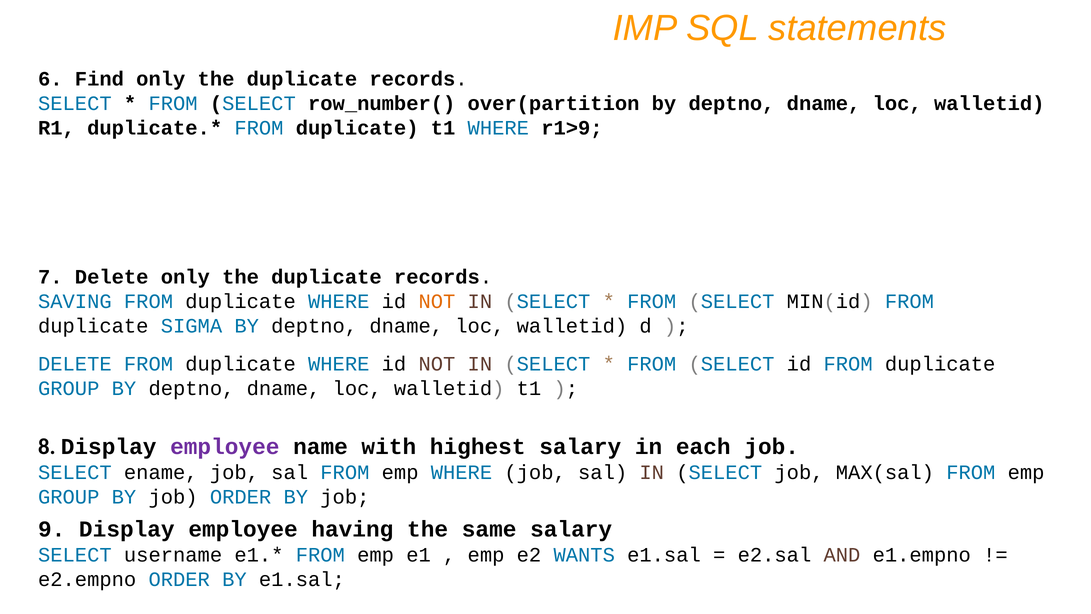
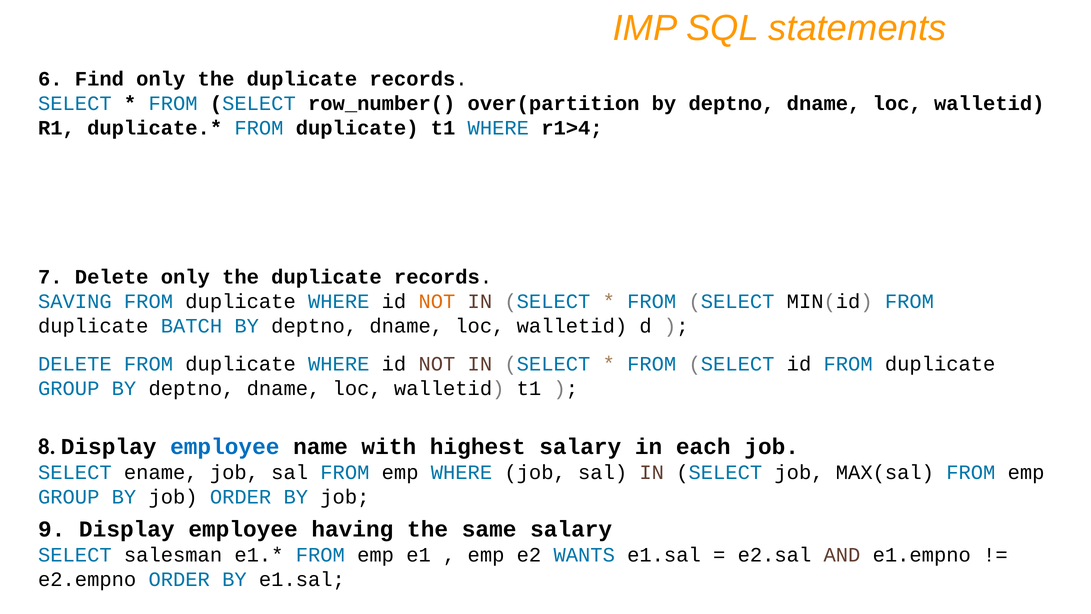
r1>9: r1>9 -> r1>4
SIGMA: SIGMA -> BATCH
employee at (225, 446) colour: purple -> blue
username: username -> salesman
